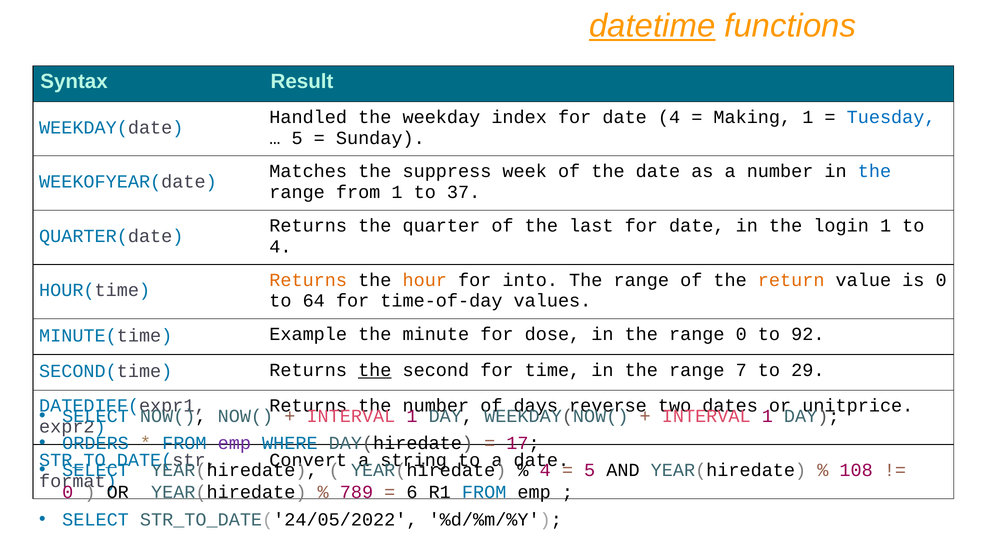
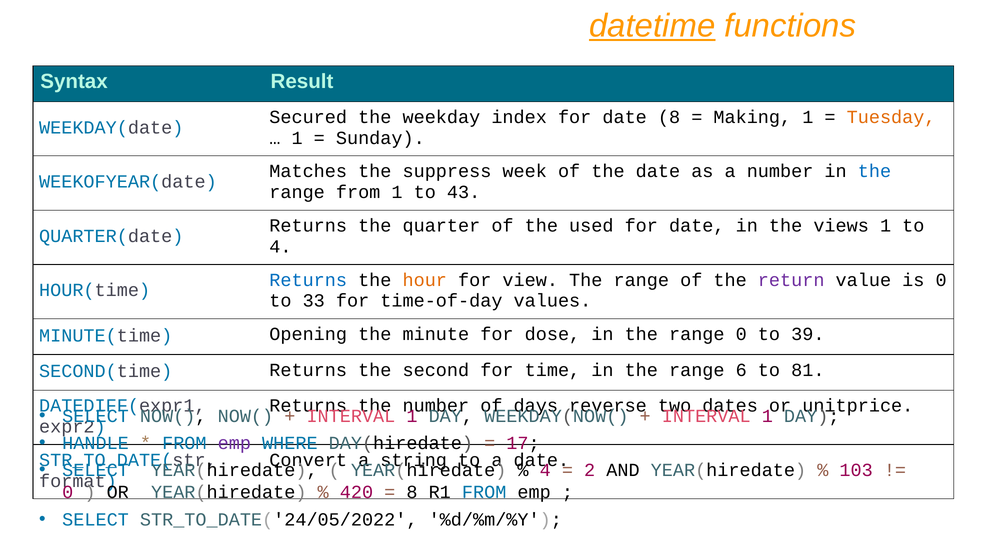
Handled: Handled -> Secured
date 4: 4 -> 8
Tuesday colour: blue -> orange
5 at (297, 138): 5 -> 1
37: 37 -> 43
last: last -> used
login: login -> views
Returns at (308, 280) colour: orange -> blue
into: into -> view
return colour: orange -> purple
64: 64 -> 33
Example: Example -> Opening
92: 92 -> 39
the at (375, 370) underline: present -> none
7: 7 -> 6
29: 29 -> 81
ORDERS: ORDERS -> HANDLE
5 at (590, 470): 5 -> 2
108: 108 -> 103
789: 789 -> 420
6 at (412, 493): 6 -> 8
